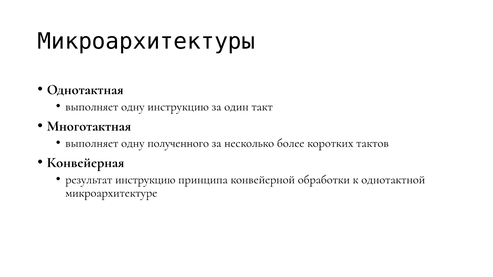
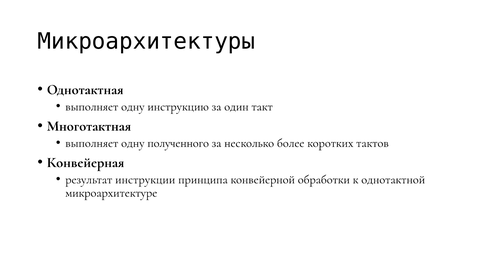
результат инструкцию: инструкцию -> инструкции
